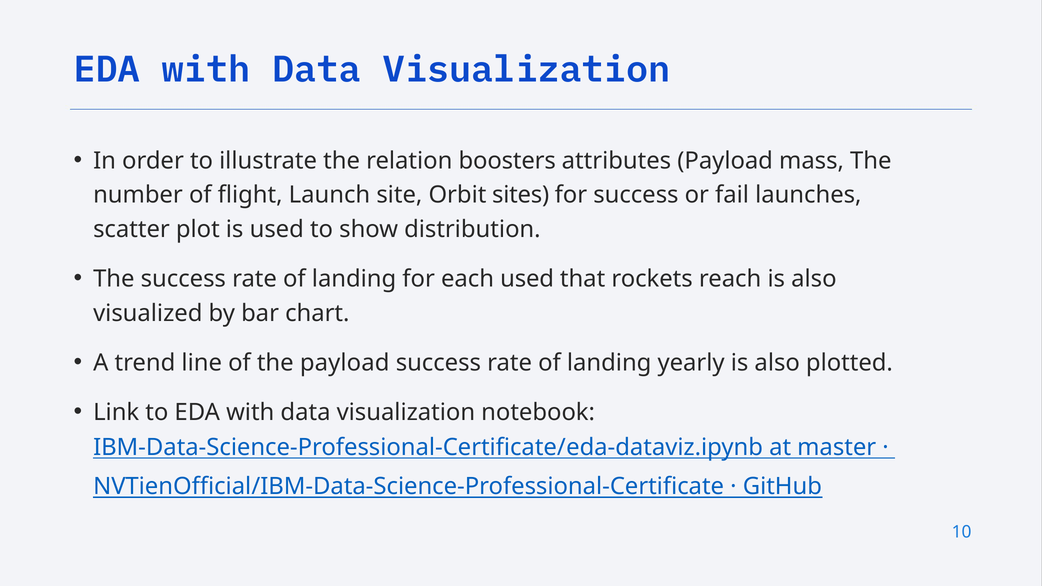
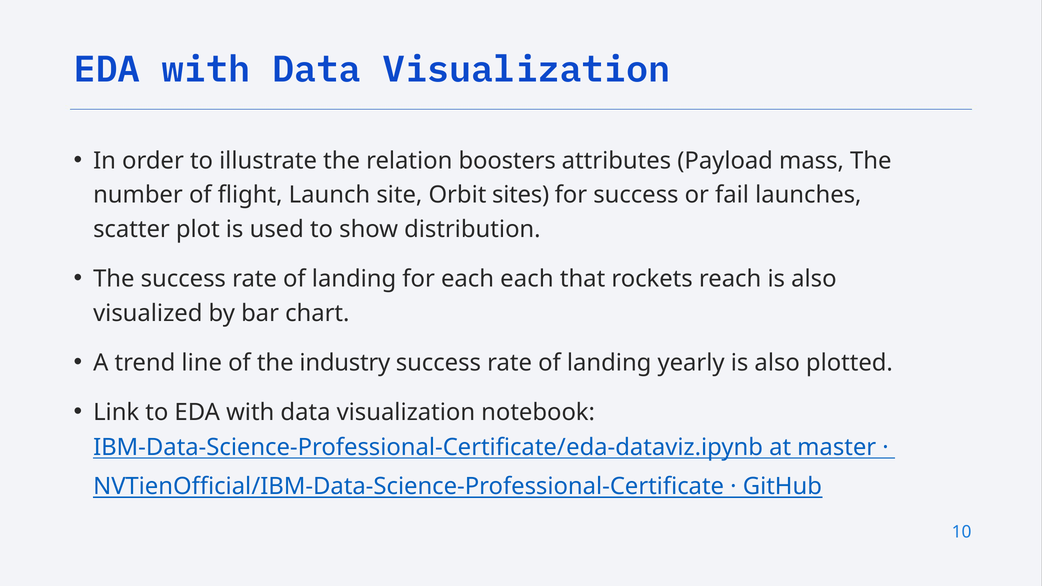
each used: used -> each
the payload: payload -> industry
